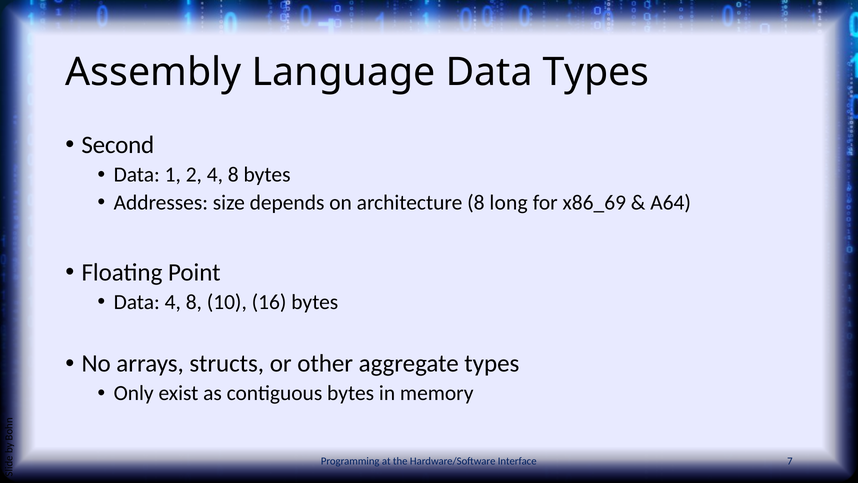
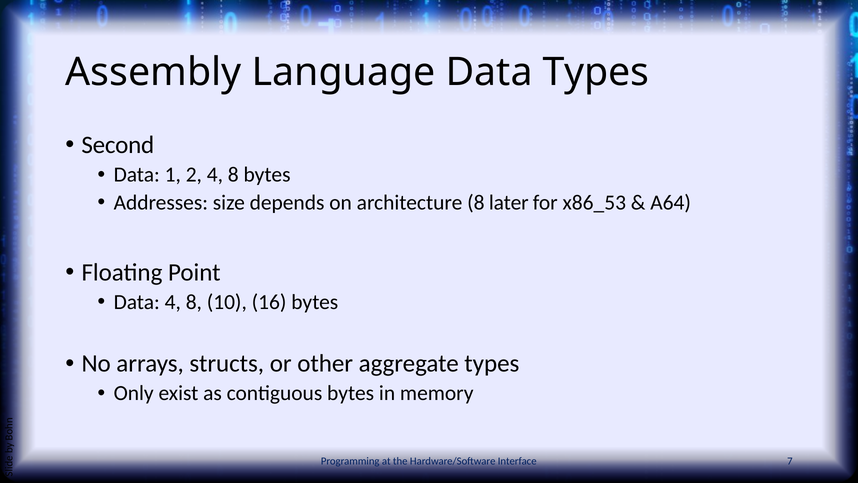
long: long -> later
x86_69: x86_69 -> x86_53
